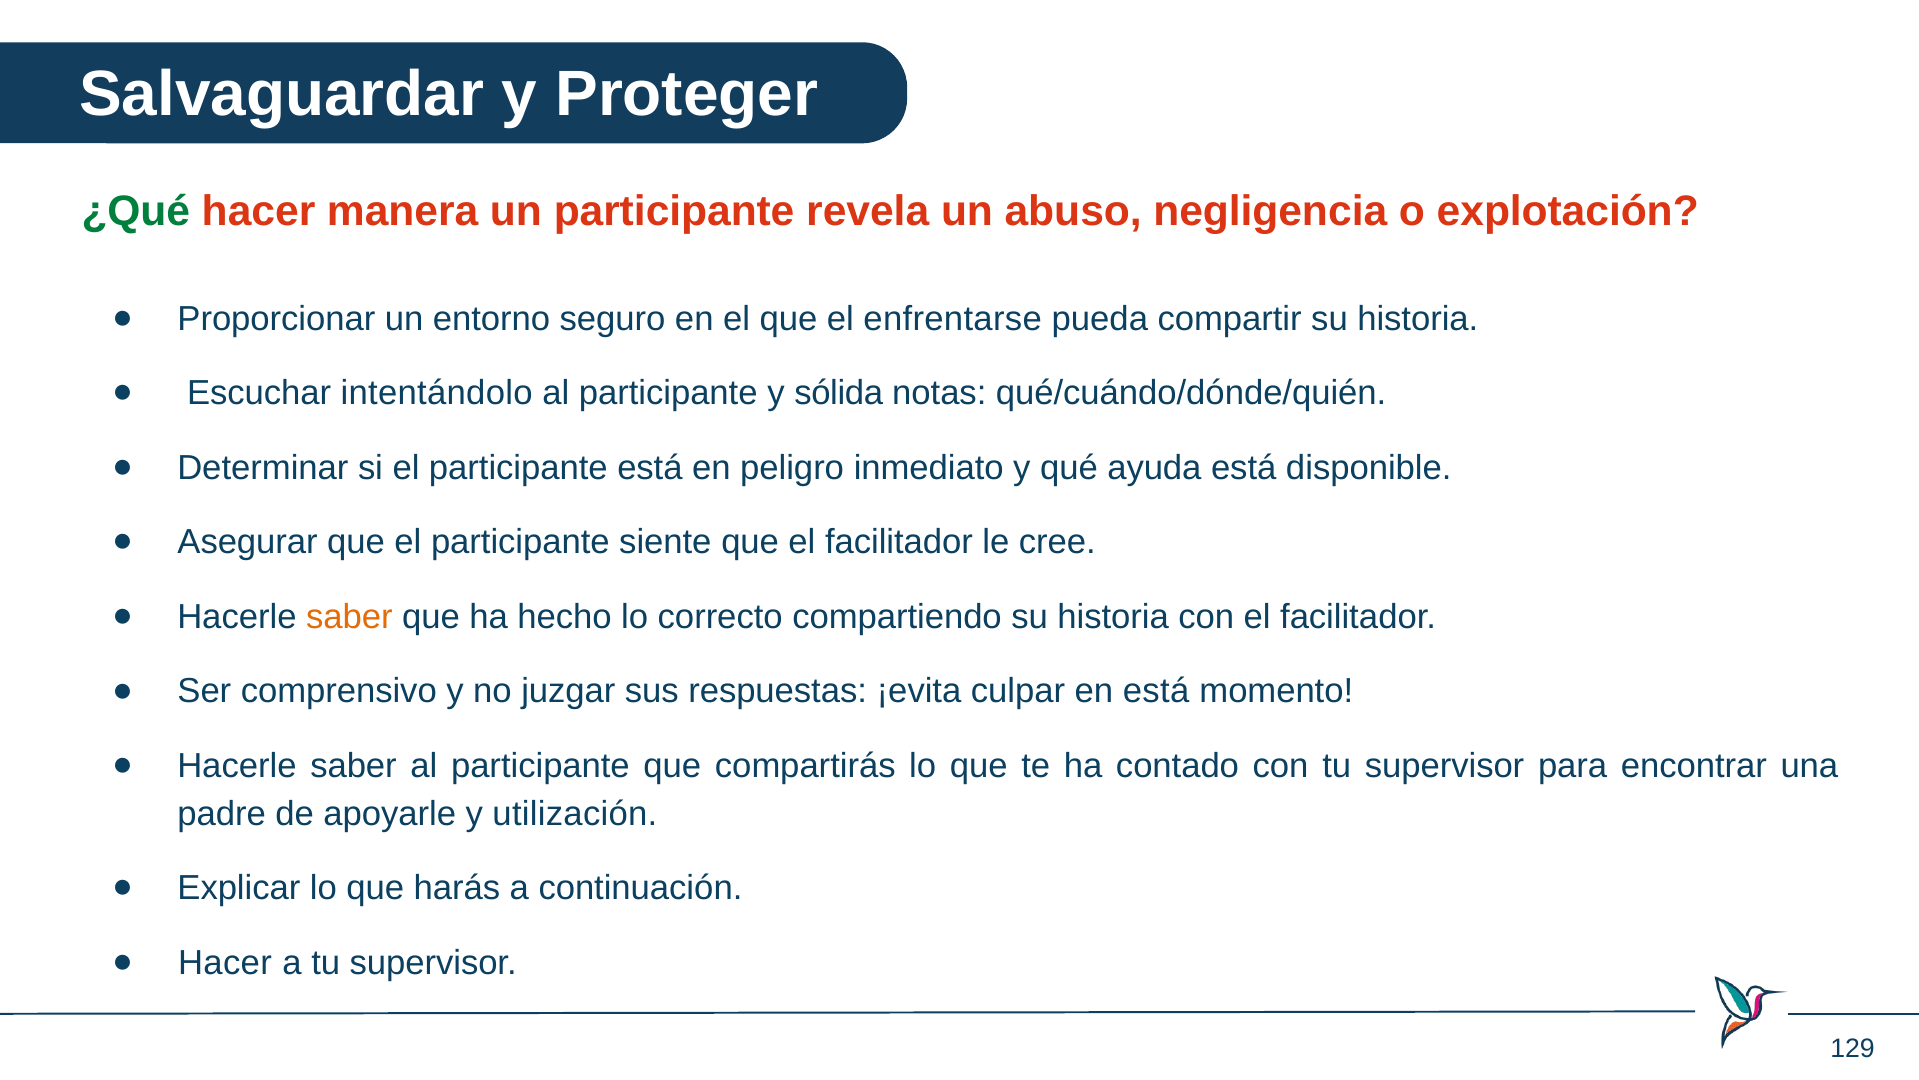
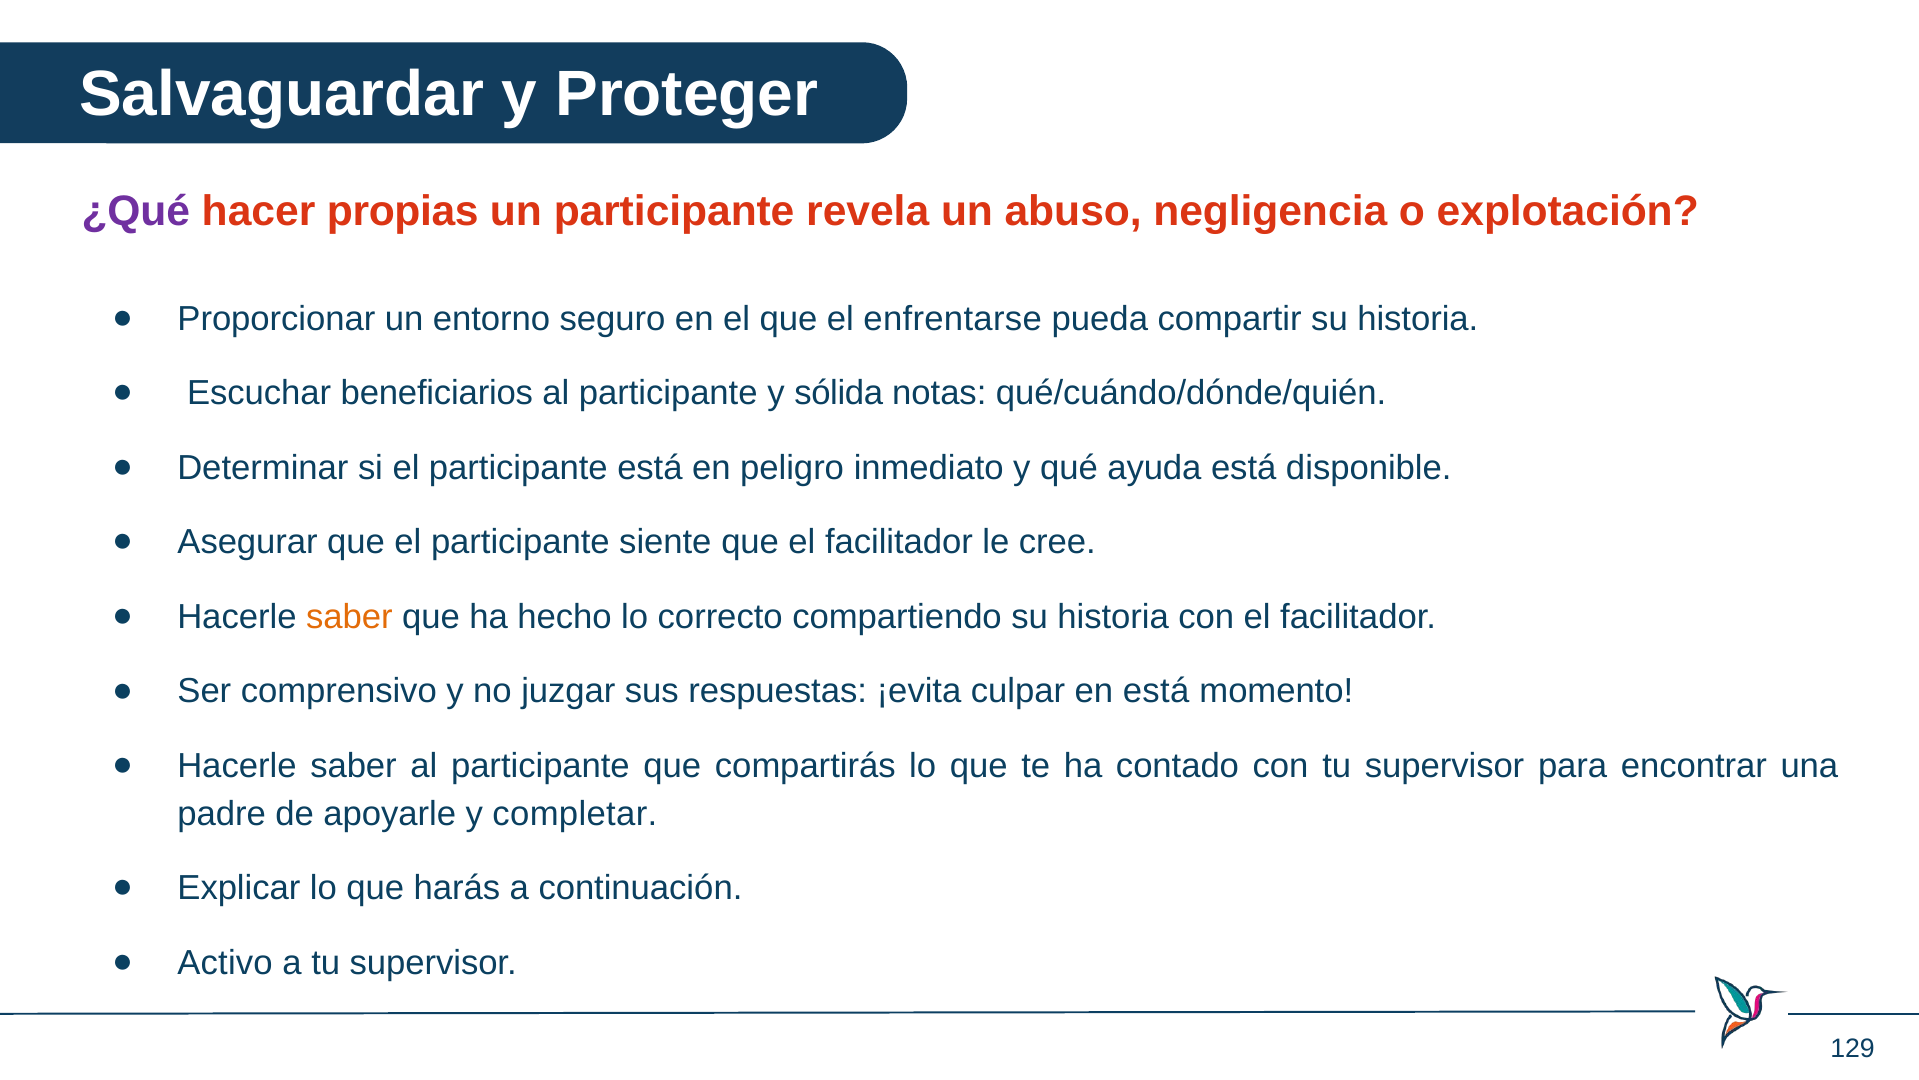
¿Qué colour: green -> purple
manera: manera -> propias
intentándolo: intentándolo -> beneficiarios
utilización: utilización -> completar
Hacer at (225, 962): Hacer -> Activo
